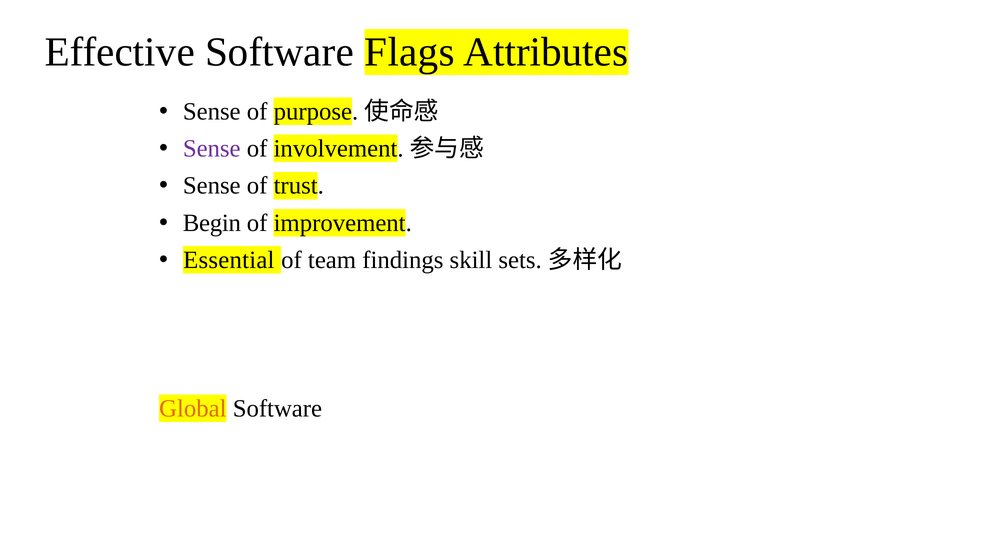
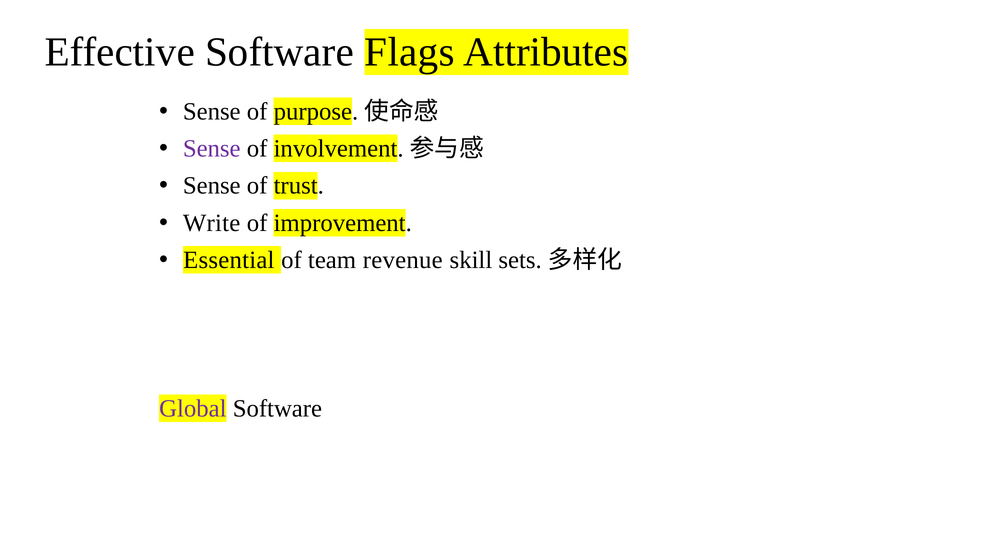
Begin: Begin -> Write
findings: findings -> revenue
Global colour: orange -> purple
